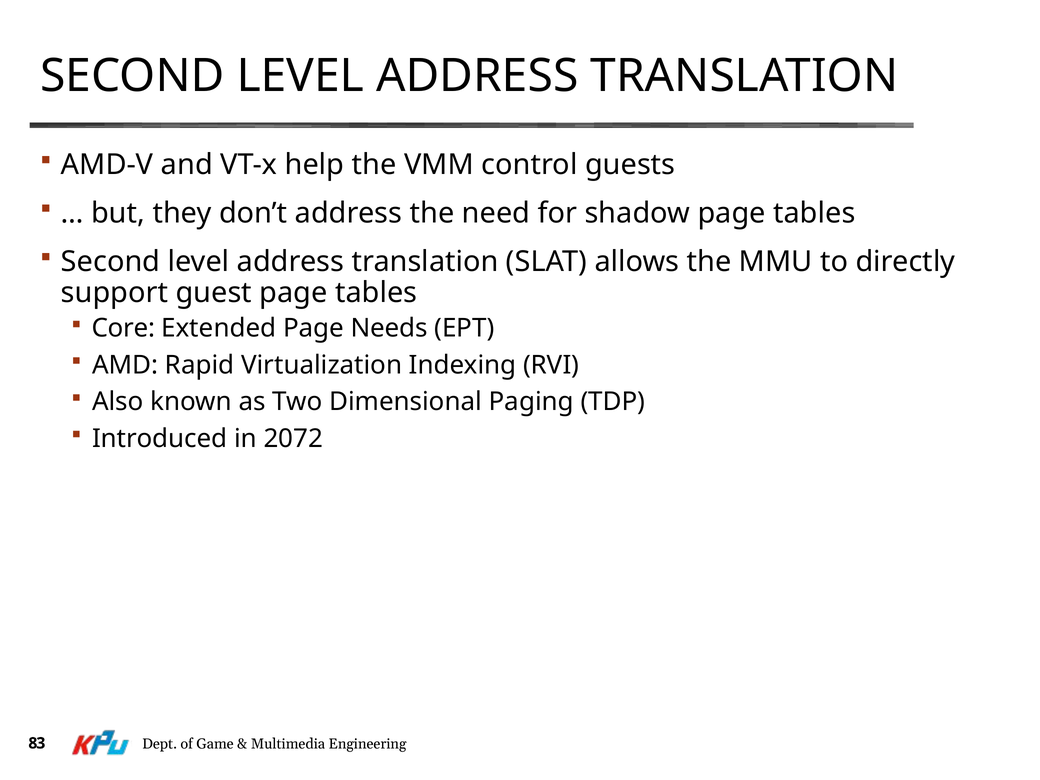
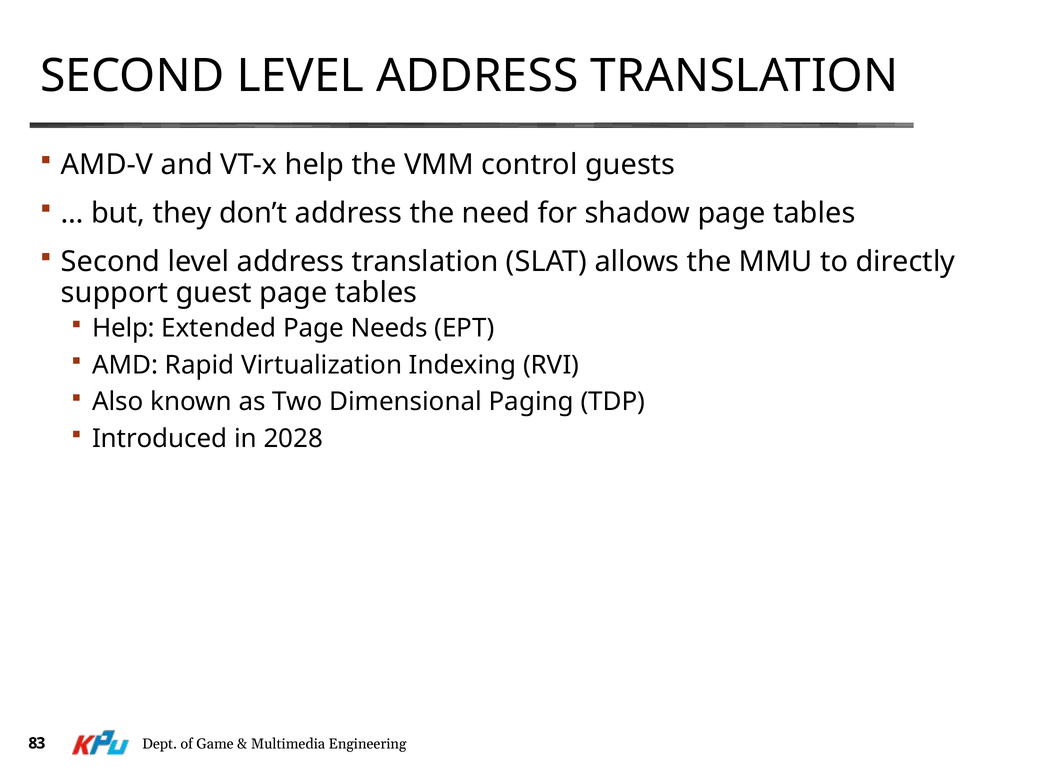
Core at (124, 328): Core -> Help
2072: 2072 -> 2028
